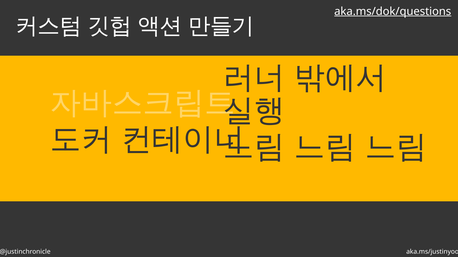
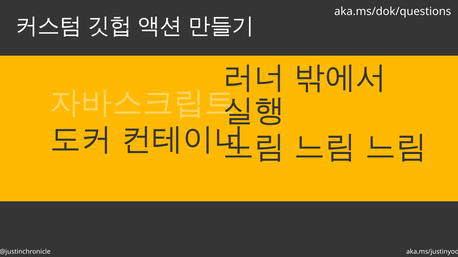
aka.ms/dok/questions underline: present -> none
